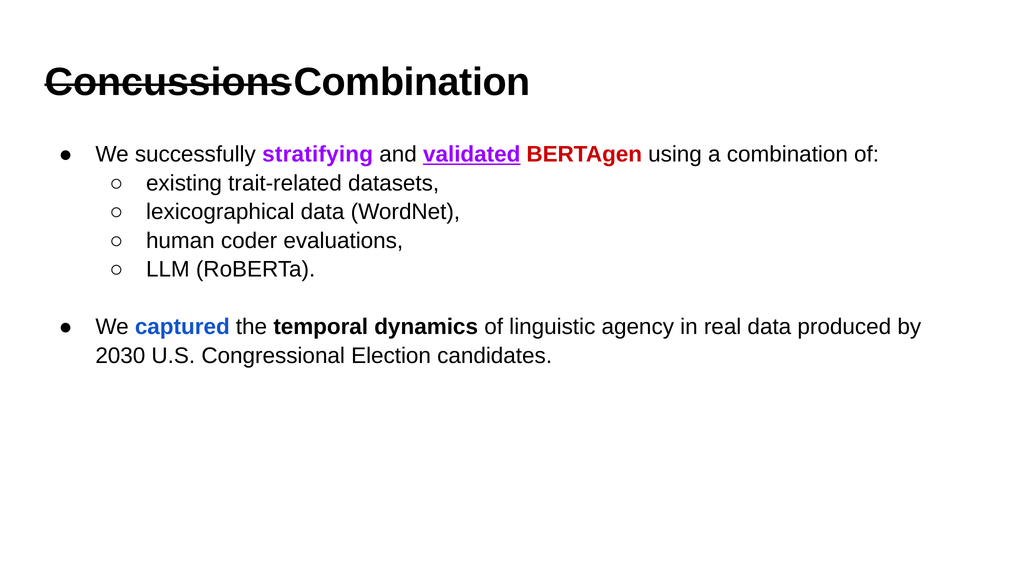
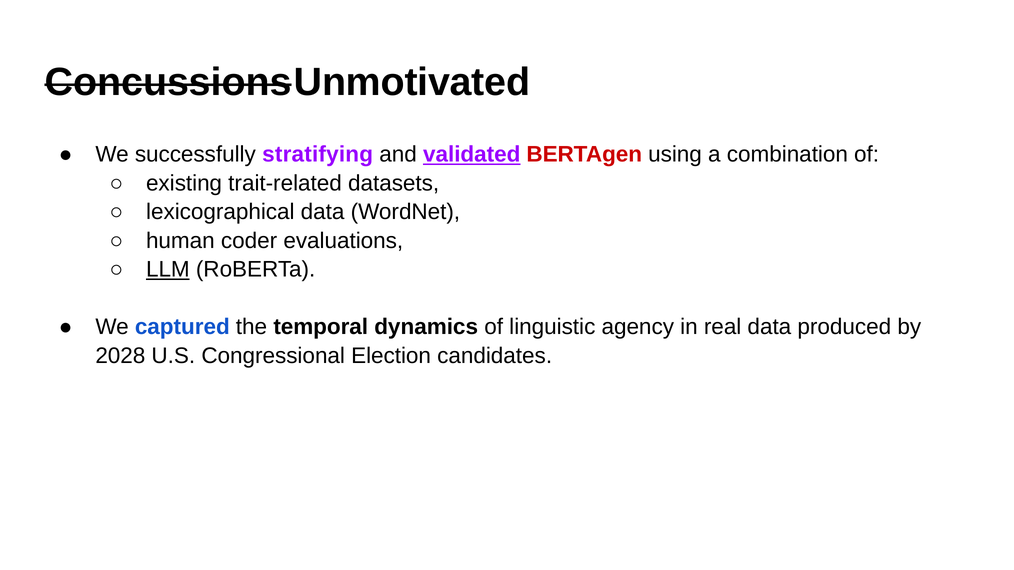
Concussions Combination: Combination -> Unmotivated
LLM underline: none -> present
2030: 2030 -> 2028
